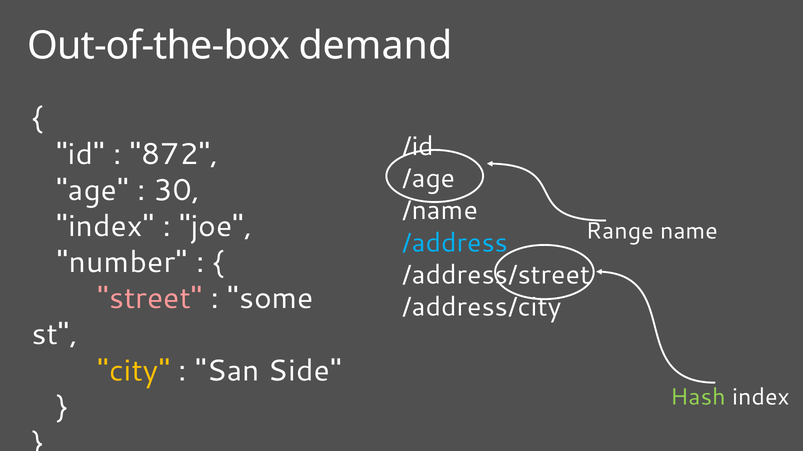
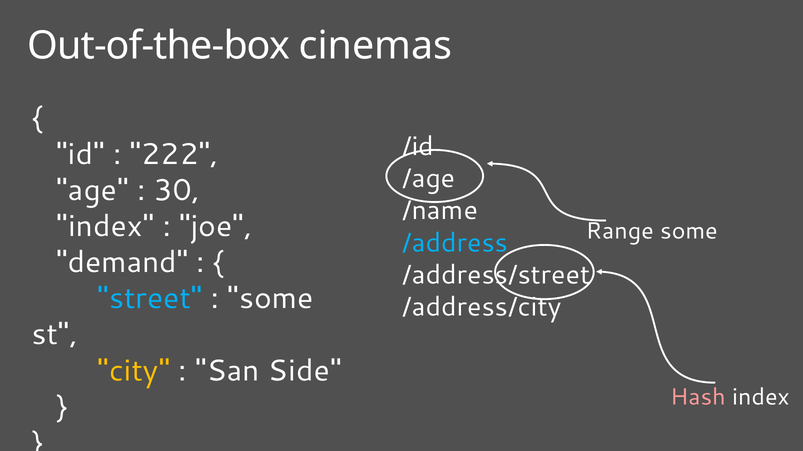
demand: demand -> cinemas
872: 872 -> 222
Range name: name -> some
number: number -> demand
street colour: pink -> light blue
Hash colour: light green -> pink
